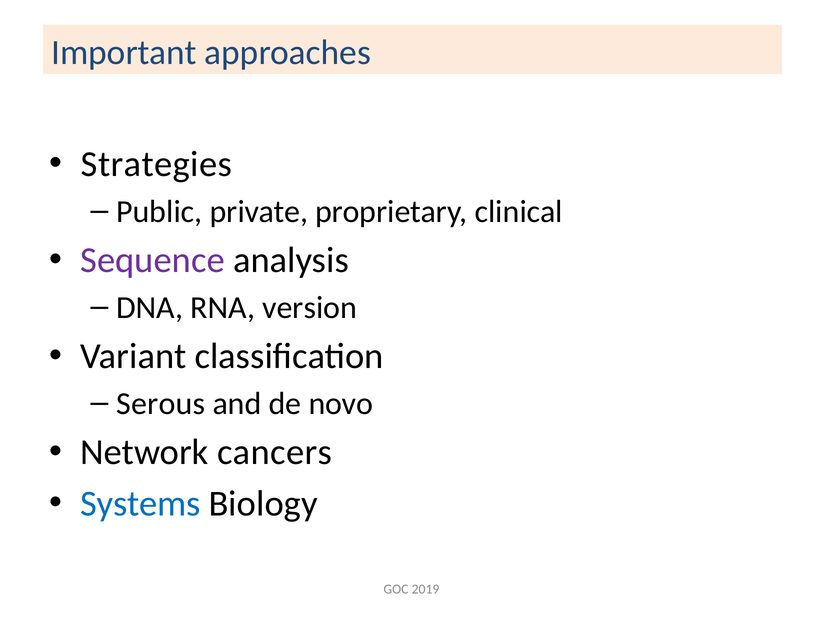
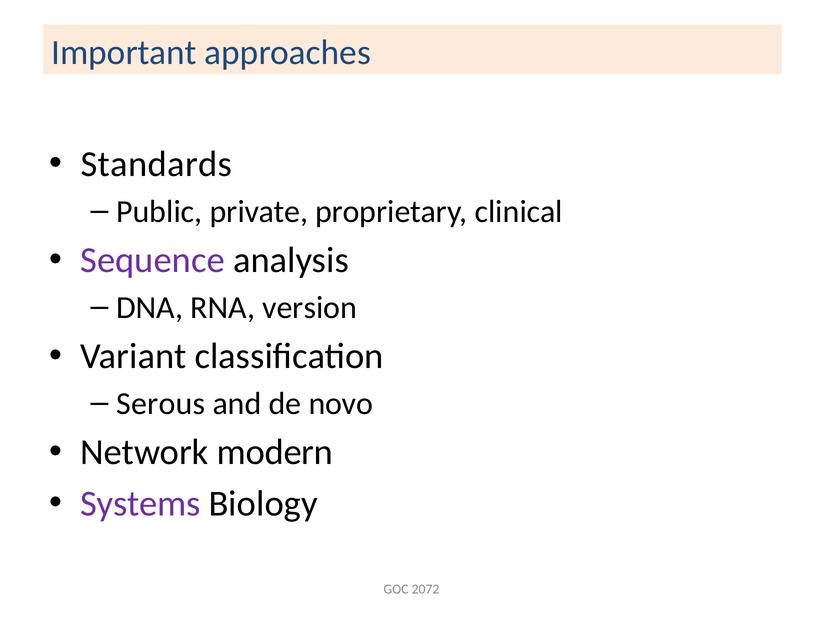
Strategies: Strategies -> Standards
cancers: cancers -> modern
Systems colour: blue -> purple
2019: 2019 -> 2072
